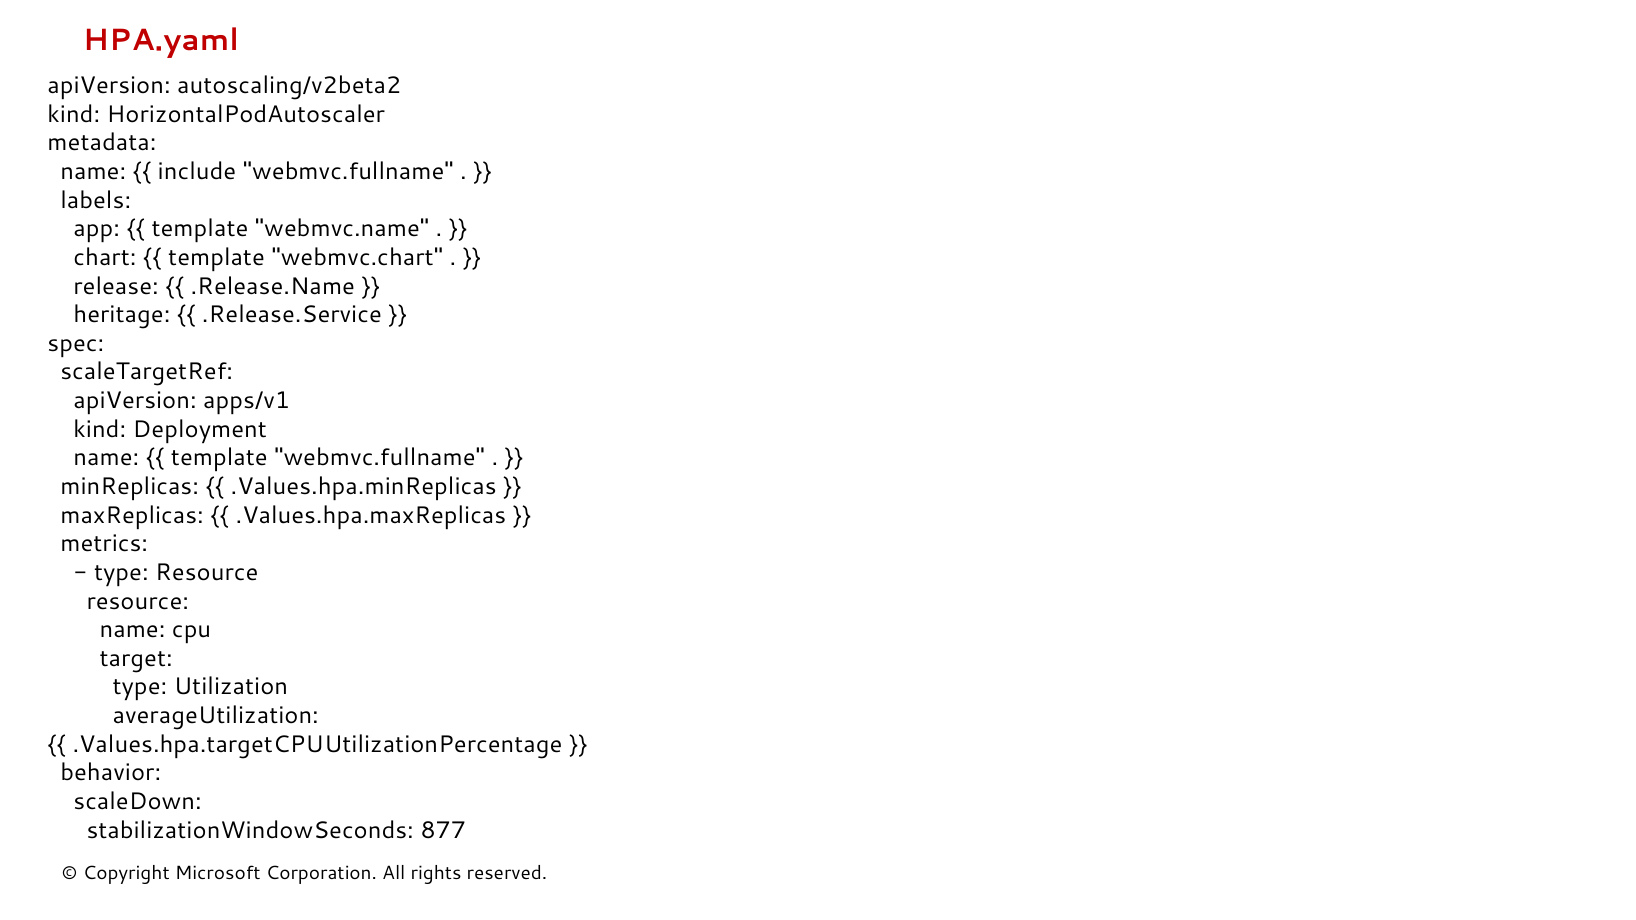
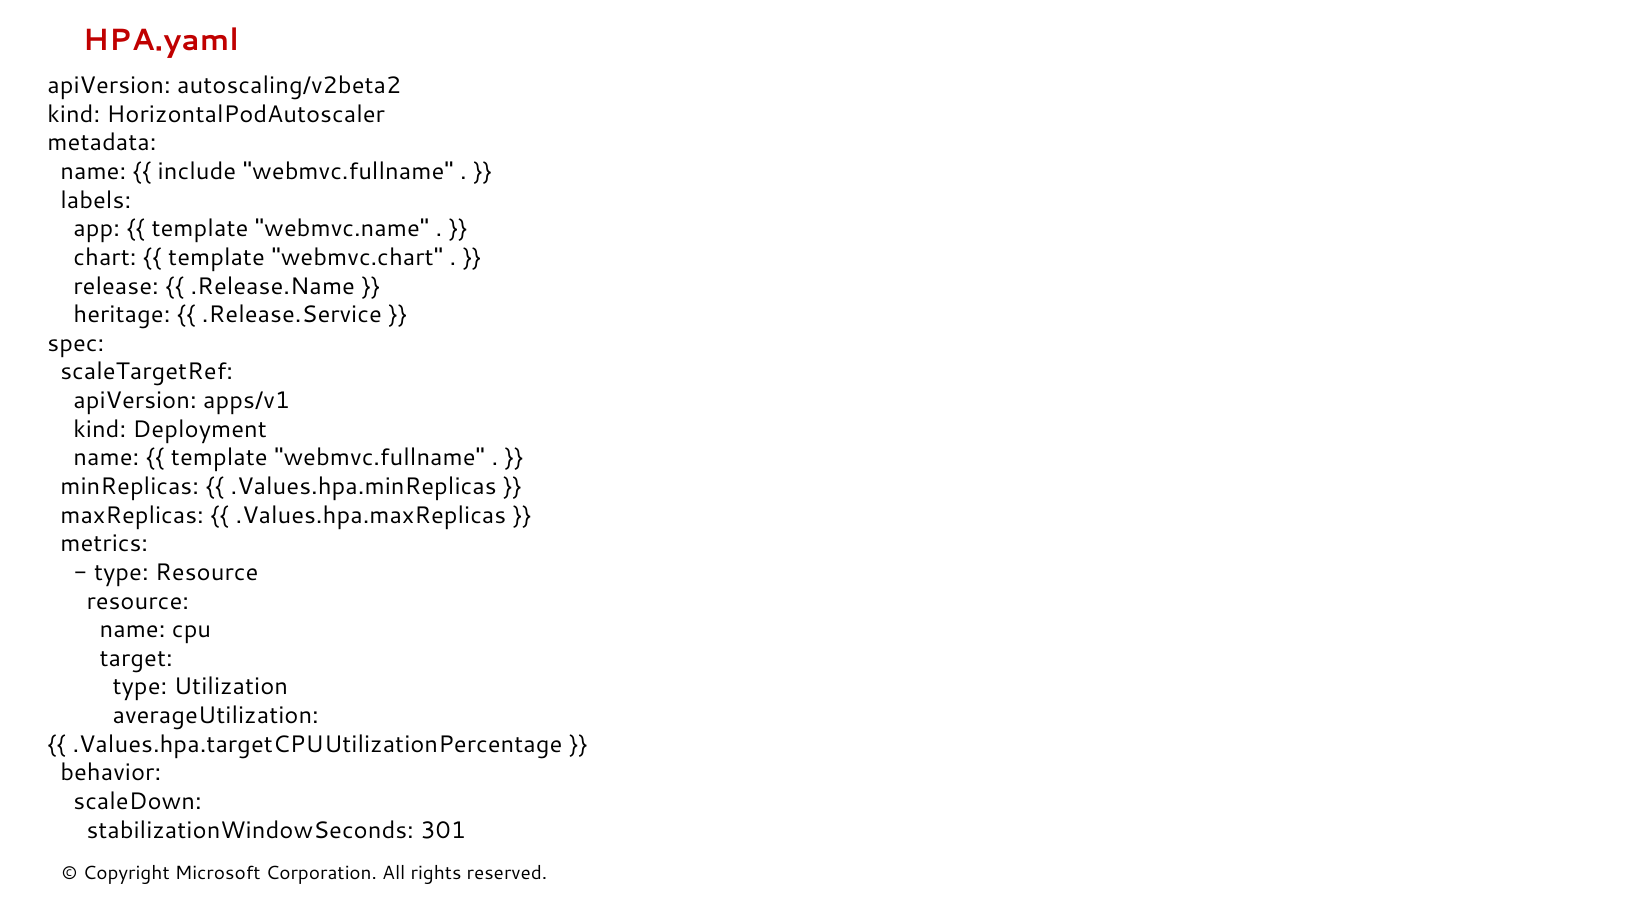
877: 877 -> 301
